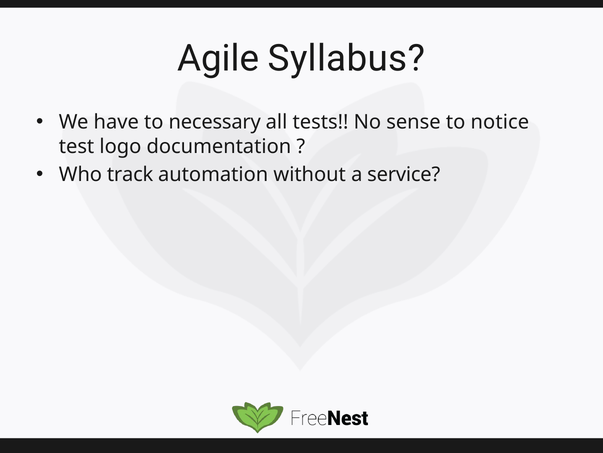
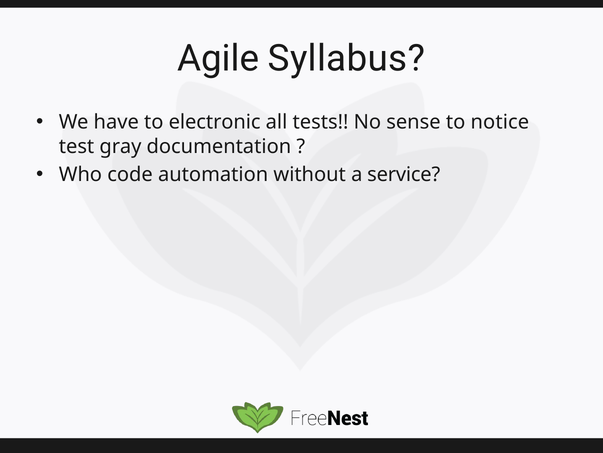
necessary: necessary -> electronic
logo: logo -> gray
track: track -> code
